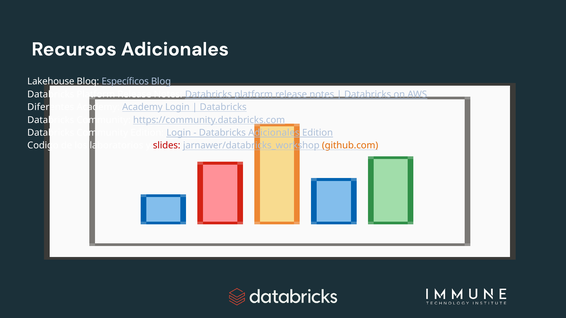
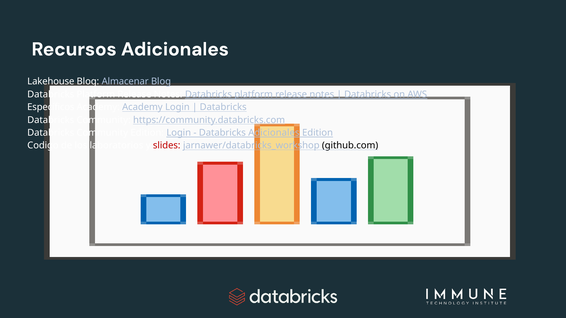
Específicos: Específicos -> Almacenar
Diferentes: Diferentes -> Específicos
github.com colour: orange -> black
